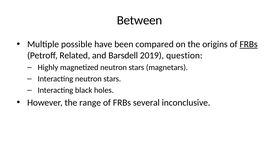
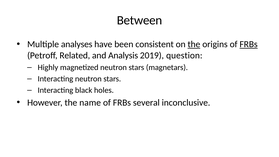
possible: possible -> analyses
compared: compared -> consistent
the at (194, 44) underline: none -> present
Barsdell: Barsdell -> Analysis
range: range -> name
